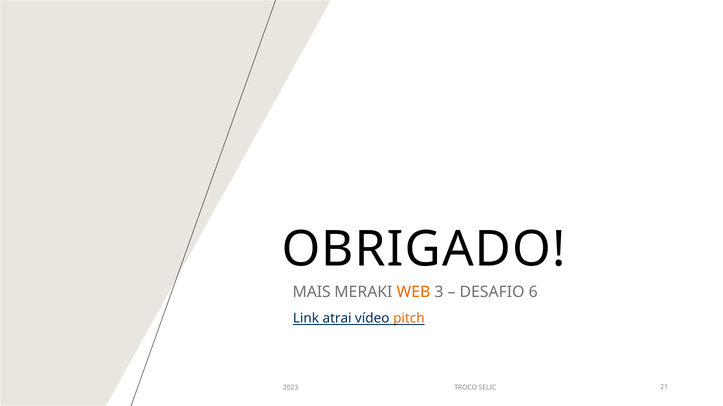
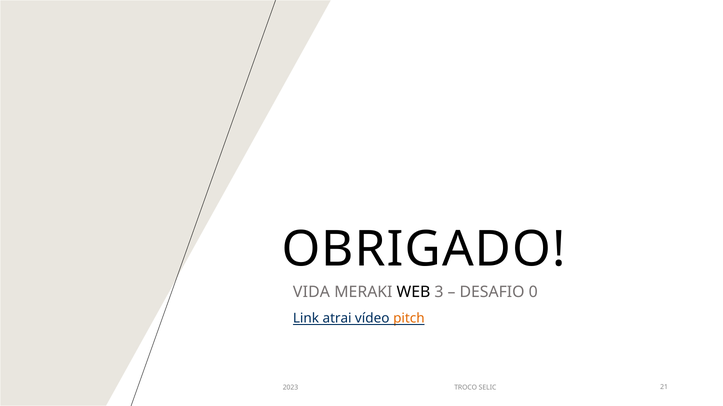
MAIS: MAIS -> VIDA
WEB colour: orange -> black
6: 6 -> 0
